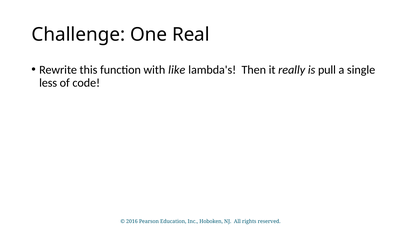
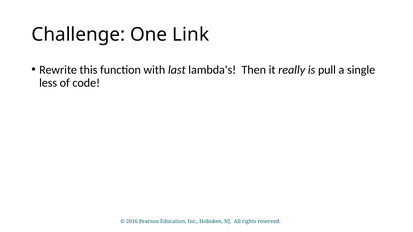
Real: Real -> Link
like: like -> last
